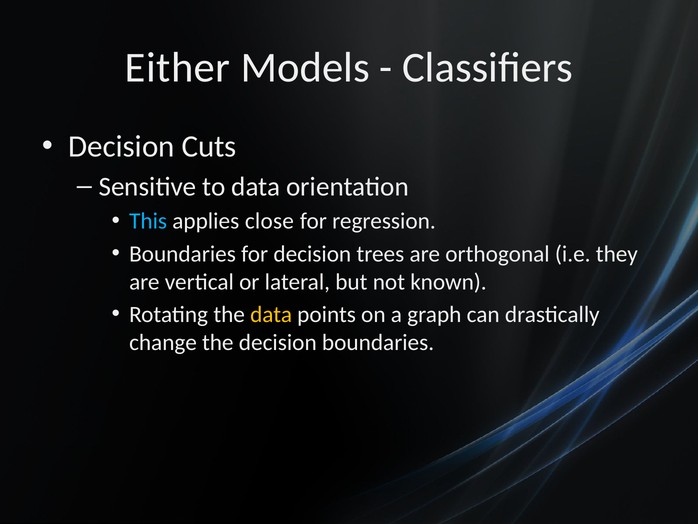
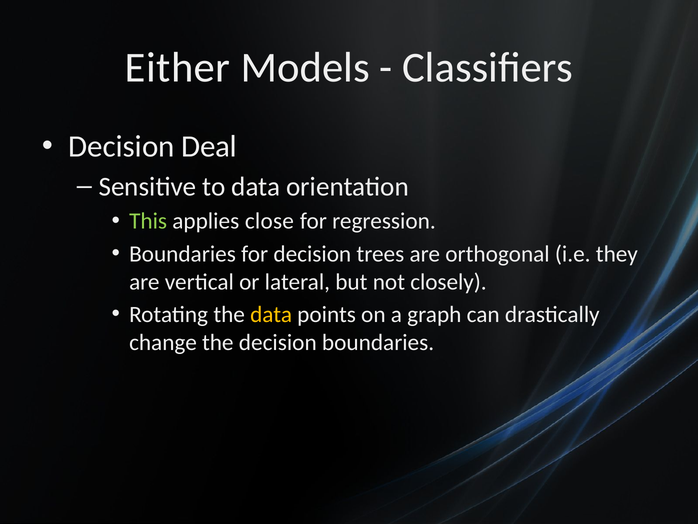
Cuts: Cuts -> Deal
This colour: light blue -> light green
known: known -> closely
